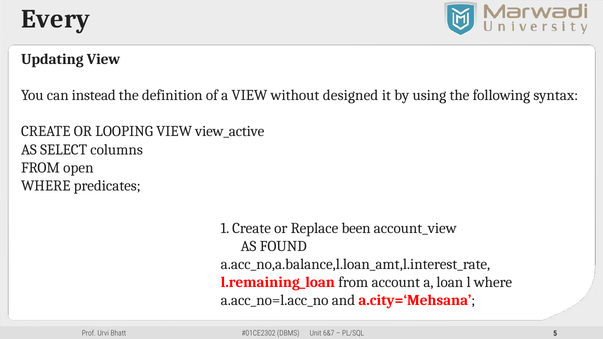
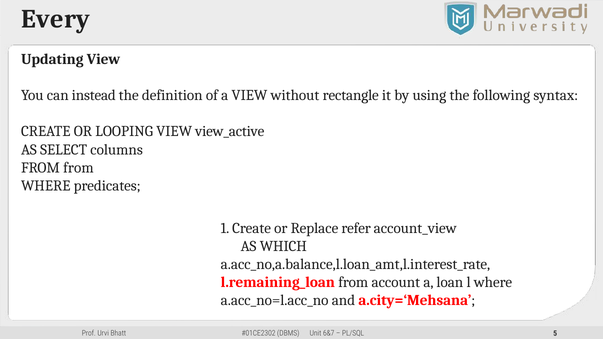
designed: designed -> rectangle
FROM open: open -> from
been: been -> refer
FOUND: FOUND -> WHICH
